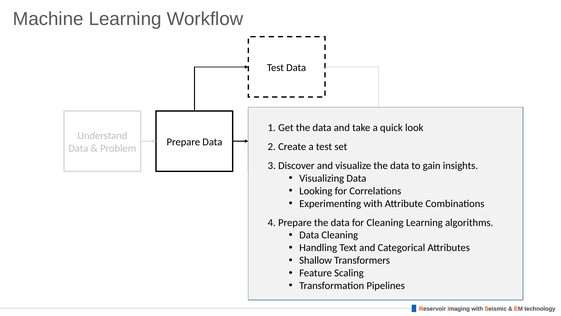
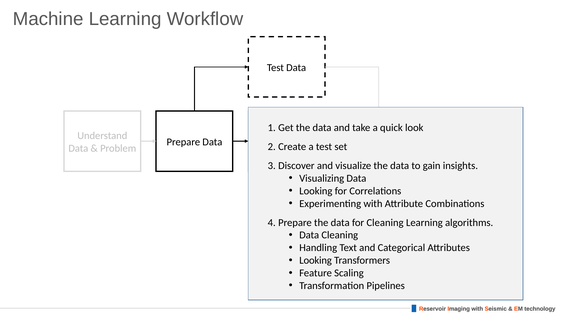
Shallow at (316, 260): Shallow -> Looking
